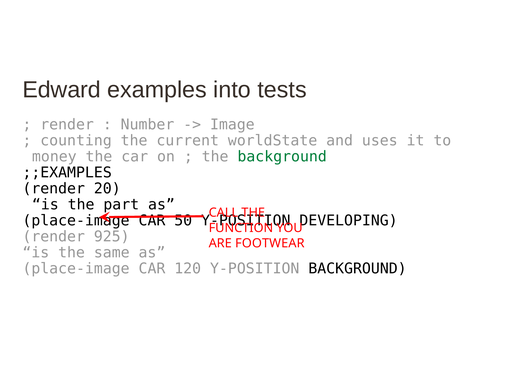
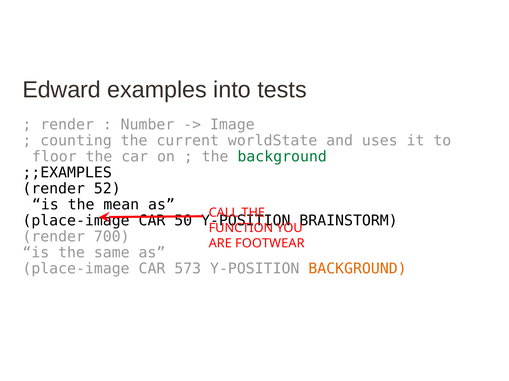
money: money -> floor
20: 20 -> 52
part: part -> mean
DEVELOPING: DEVELOPING -> BRAINSTORM
925: 925 -> 700
120: 120 -> 573
BACKGROUND at (357, 269) colour: black -> orange
